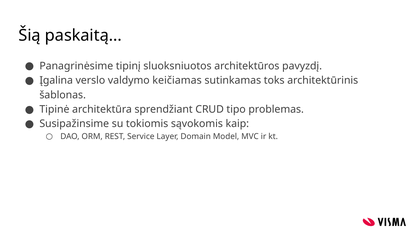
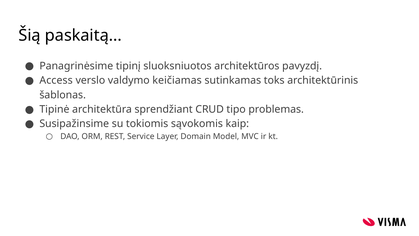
Įgalina: Įgalina -> Access
